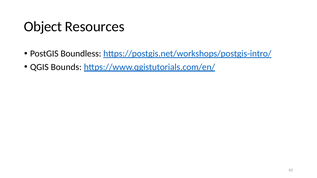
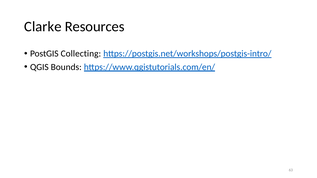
Object: Object -> Clarke
Boundless: Boundless -> Collecting
